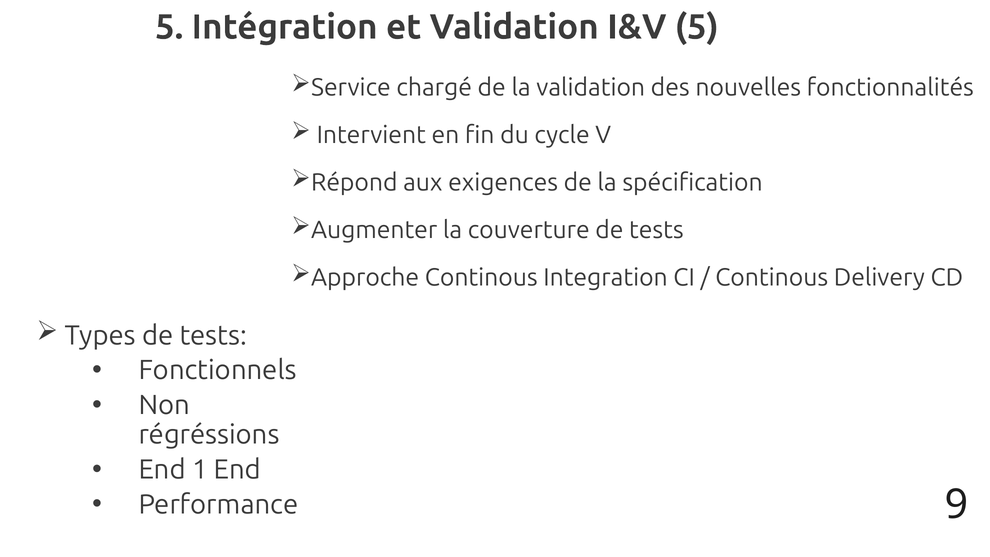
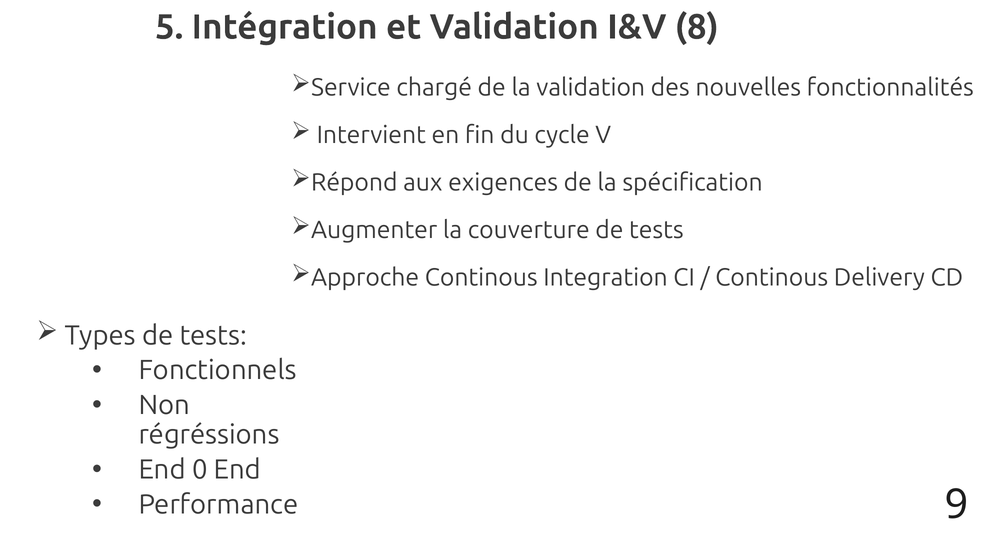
I&V 5: 5 -> 8
1: 1 -> 0
